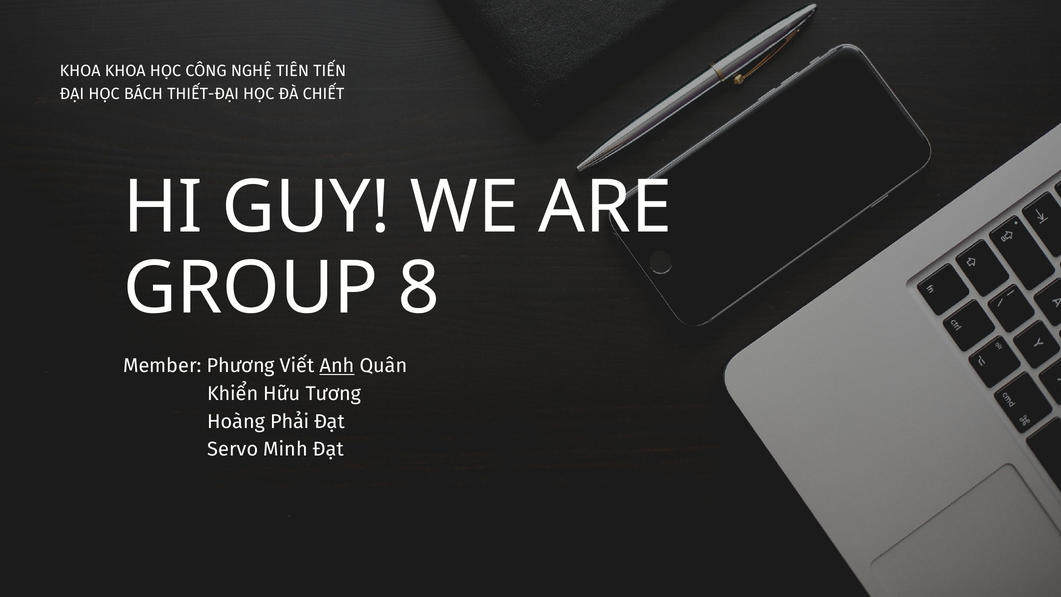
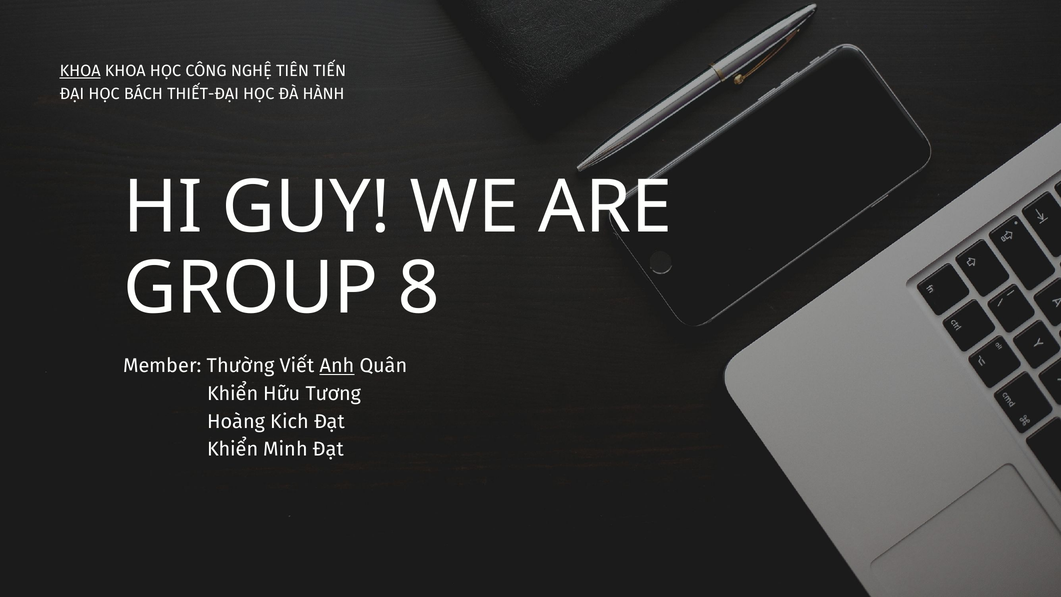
KHOA at (80, 71) underline: none -> present
CHIẾT: CHIẾT -> HÀNH
Phương: Phương -> Thường
Phải: Phải -> Kich
Servo at (233, 449): Servo -> Khiển
